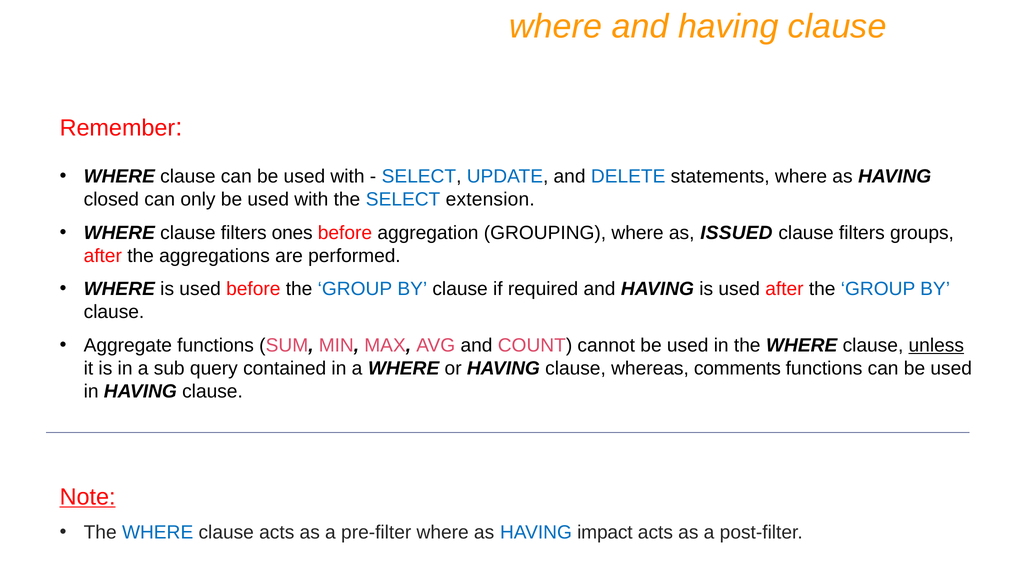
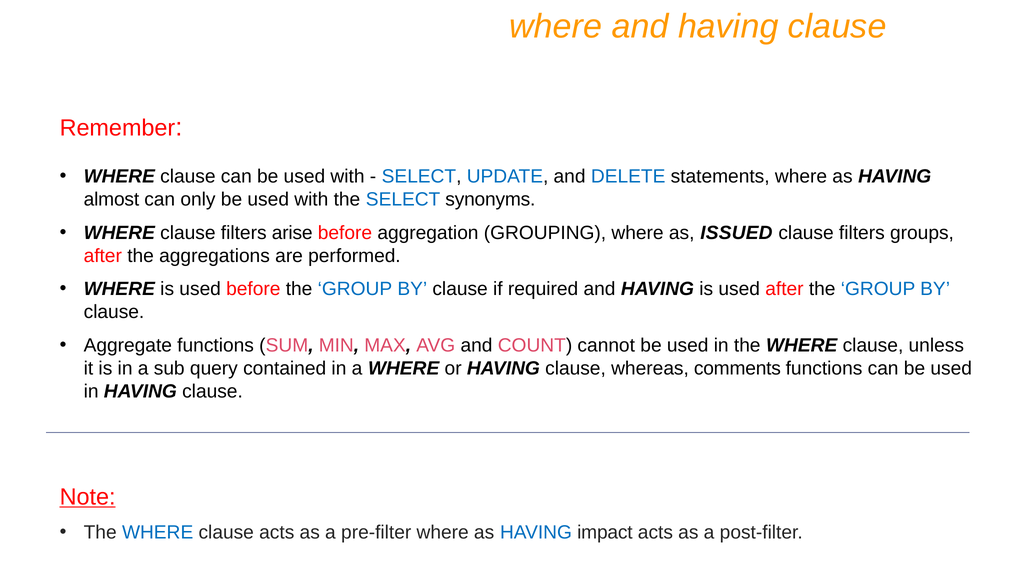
closed: closed -> almost
extension: extension -> synonyms
ones: ones -> arise
unless underline: present -> none
